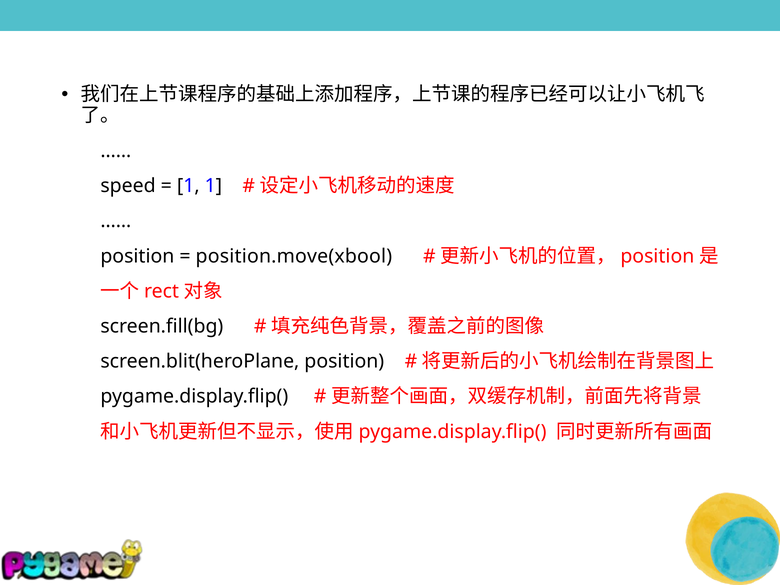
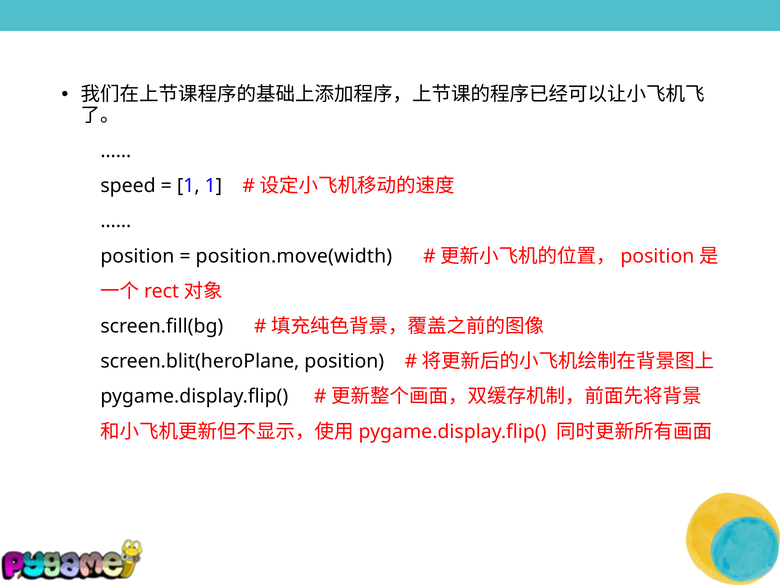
position.move(xbool: position.move(xbool -> position.move(width
